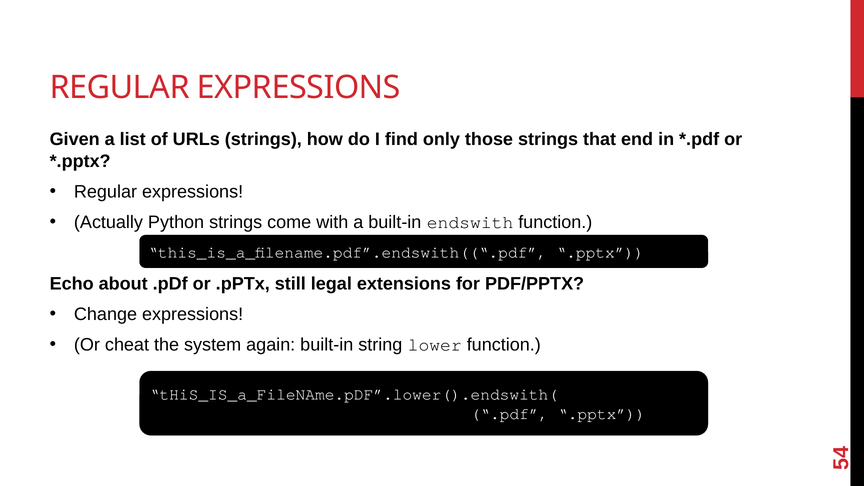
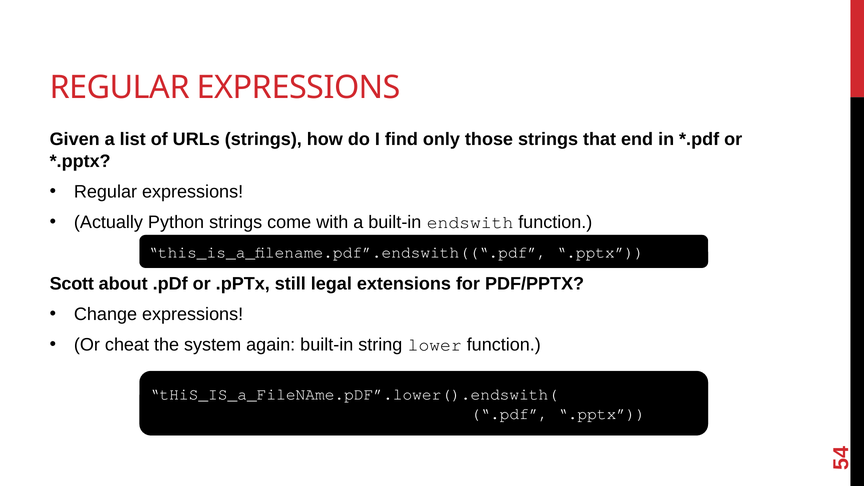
Echo: Echo -> Scott
